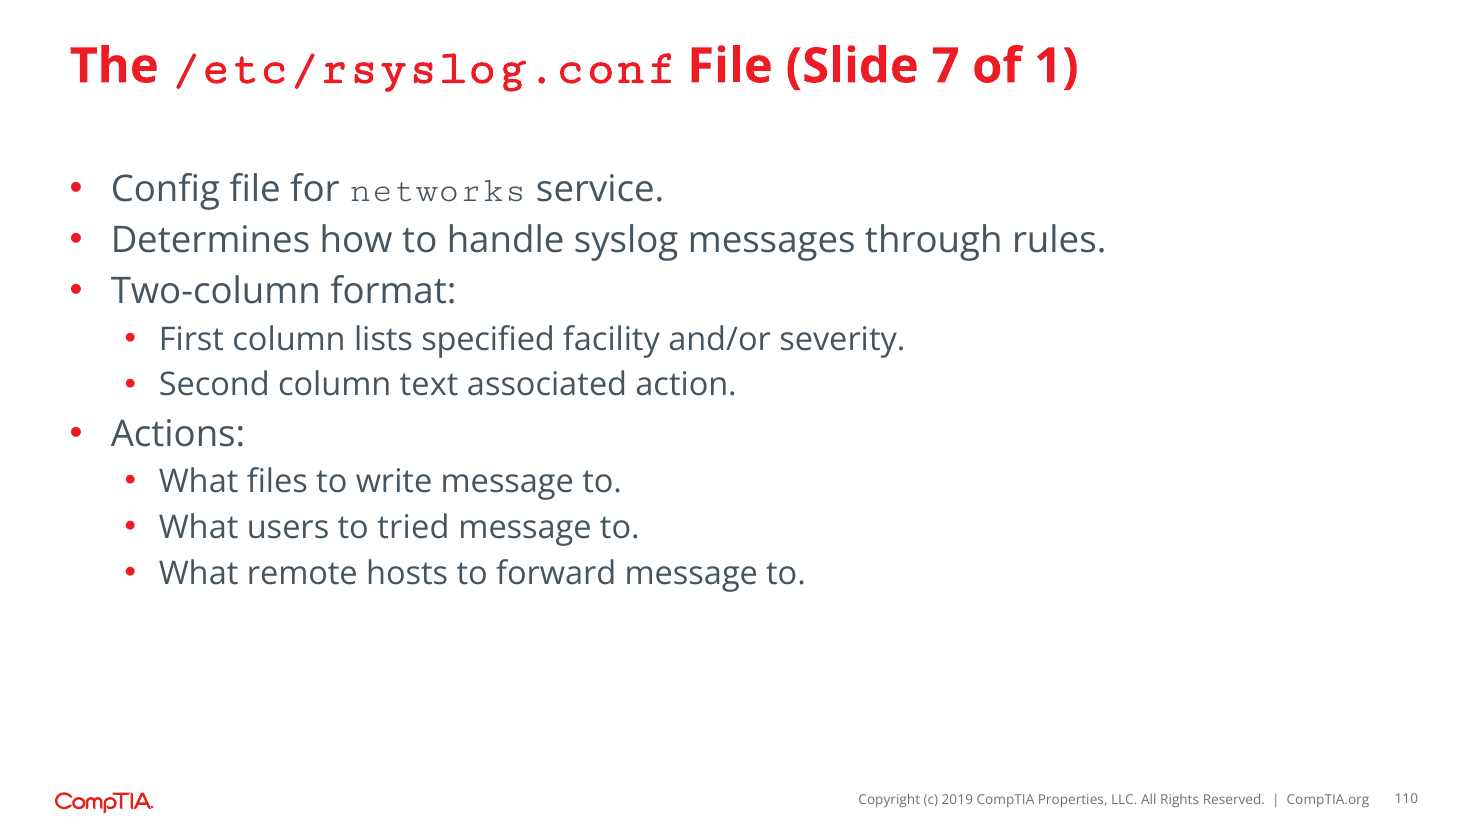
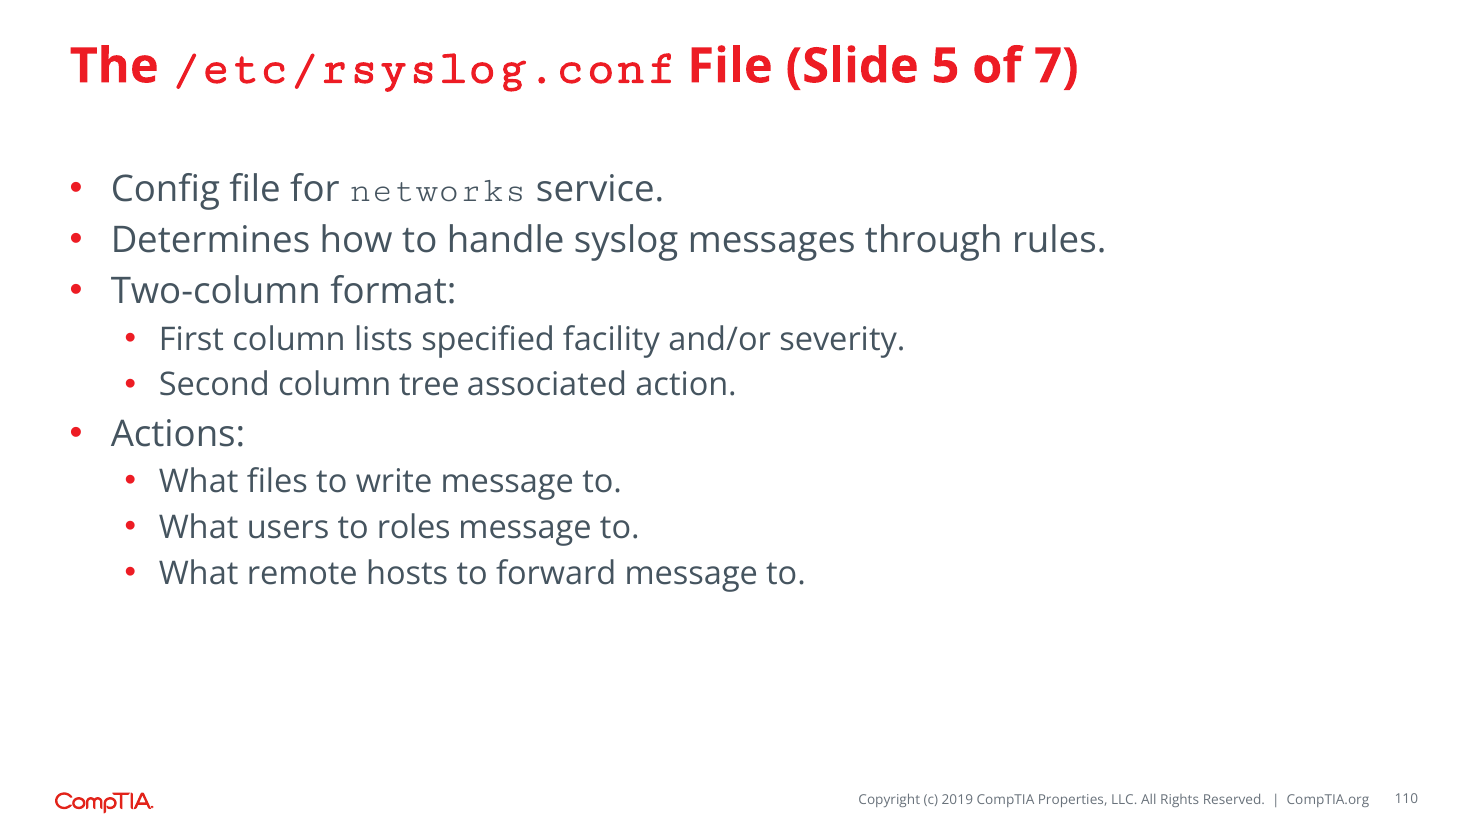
7: 7 -> 5
1: 1 -> 7
text: text -> tree
tried: tried -> roles
